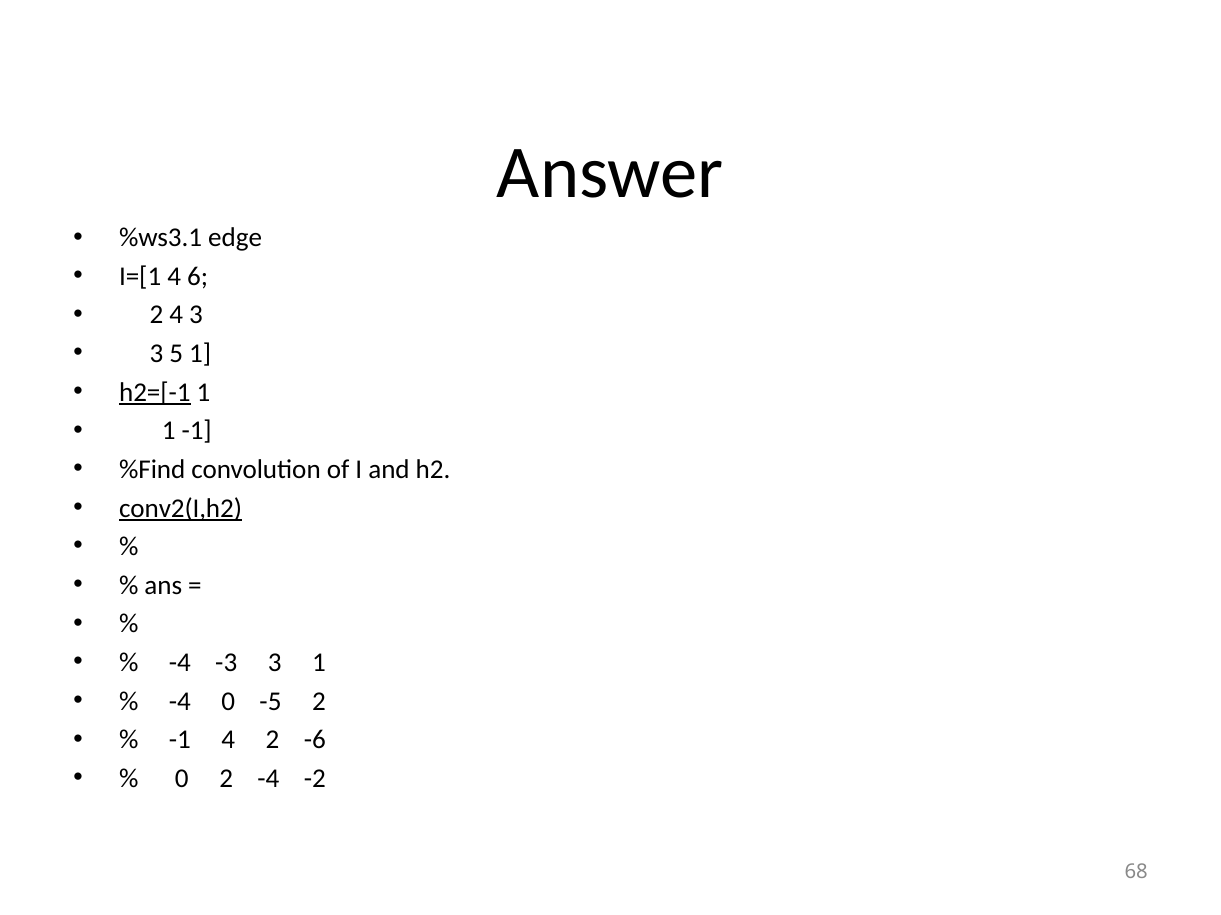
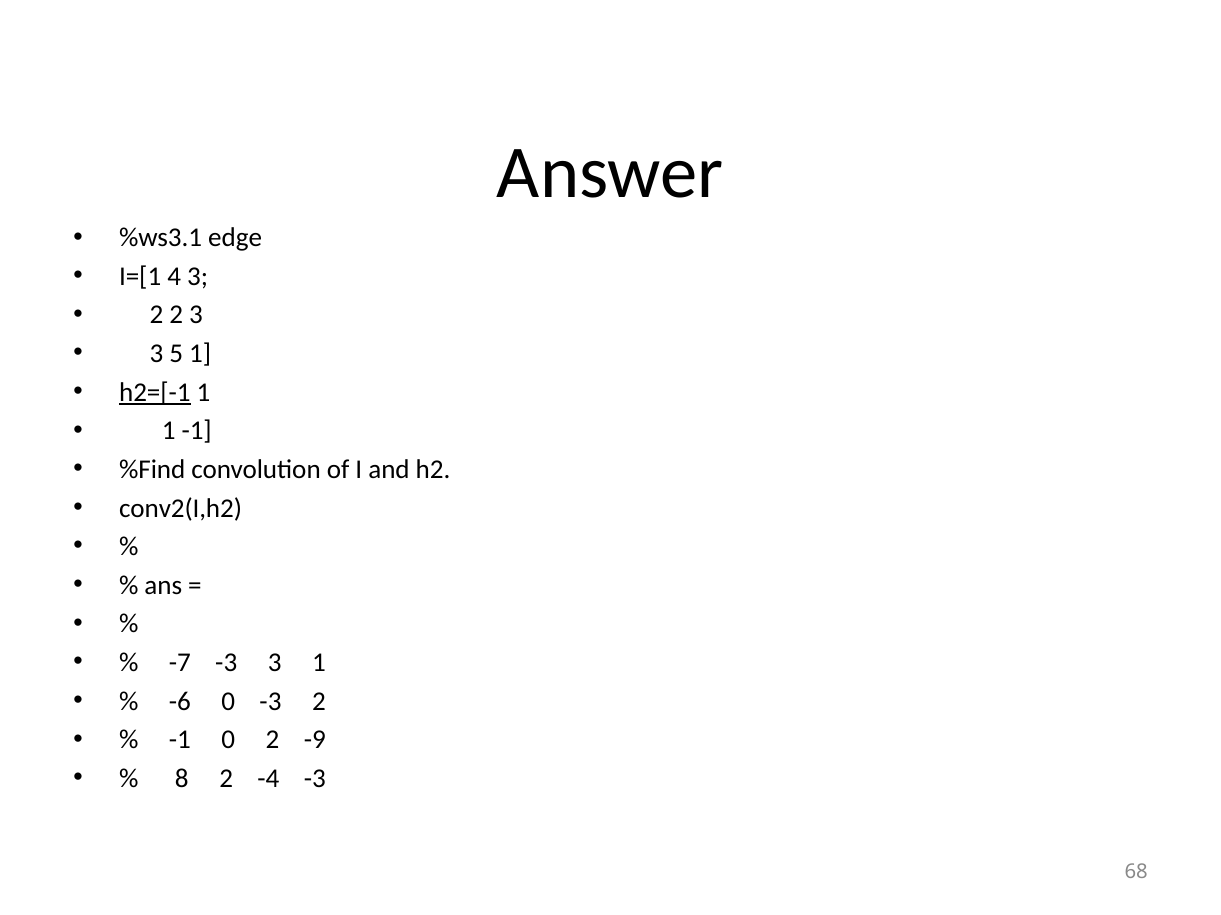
4 6: 6 -> 3
2 4: 4 -> 2
conv2(I,h2 underline: present -> none
-4 at (180, 663): -4 -> -7
-4 at (180, 702): -4 -> -6
0 -5: -5 -> -3
-1 4: 4 -> 0
-6: -6 -> -9
0 at (182, 779): 0 -> 8
-4 -2: -2 -> -3
